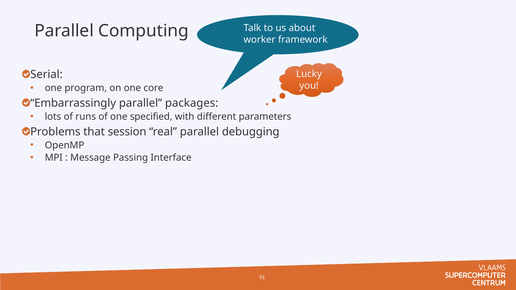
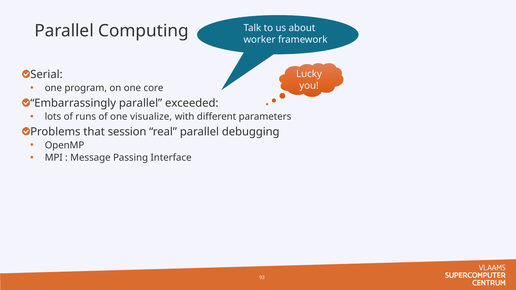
packages: packages -> exceeded
specified: specified -> visualize
